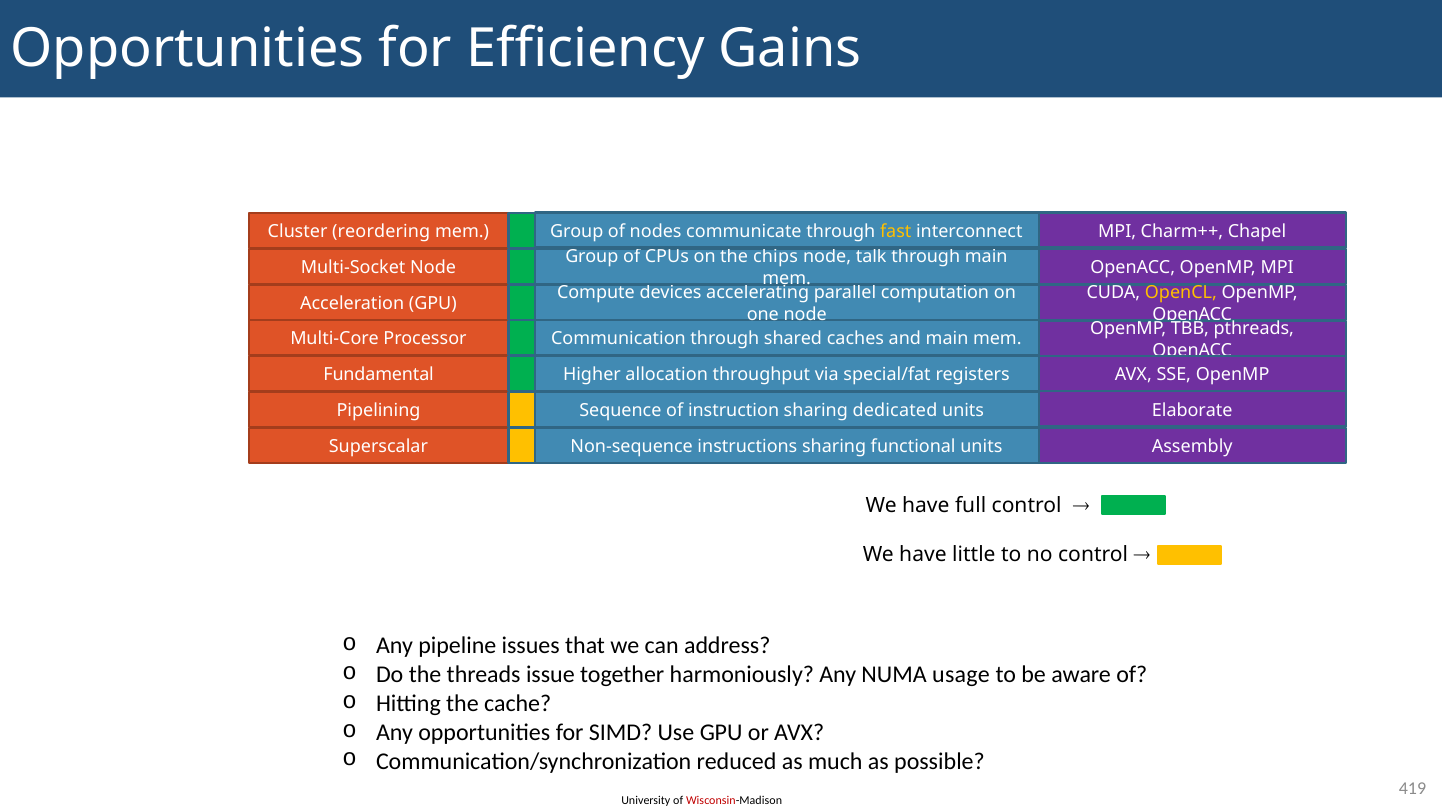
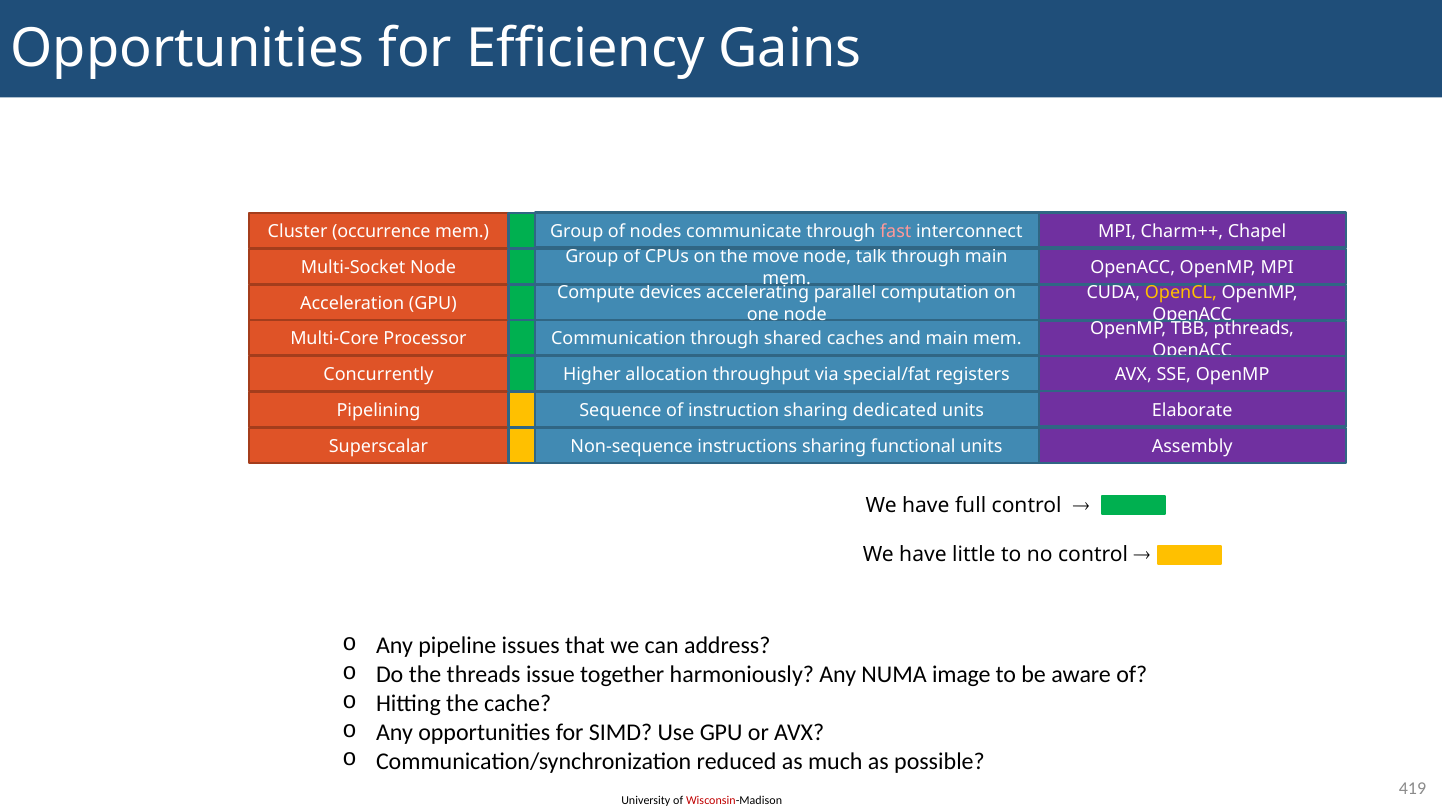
reordering: reordering -> occurrence
fast colour: yellow -> pink
chips: chips -> move
Fundamental: Fundamental -> Concurrently
usage: usage -> image
